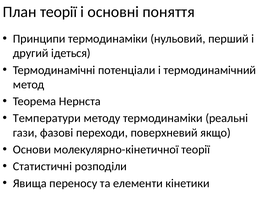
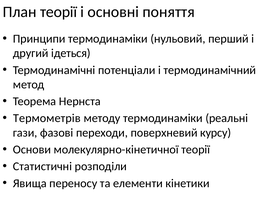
Температури: Температури -> Термометрів
якщо: якщо -> курсу
